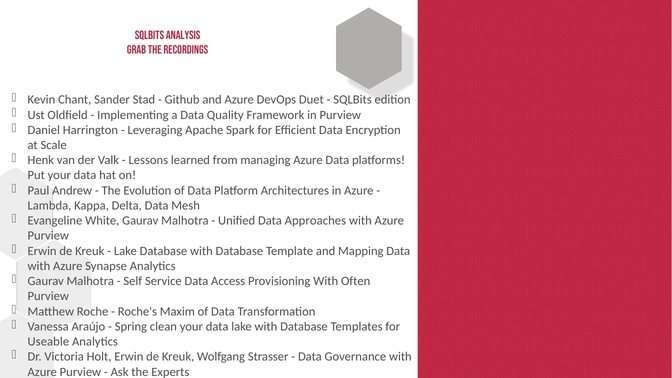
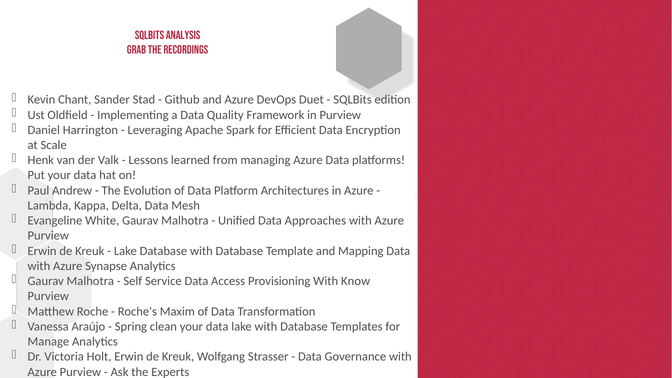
Often: Often -> Know
Useable: Useable -> Manage
